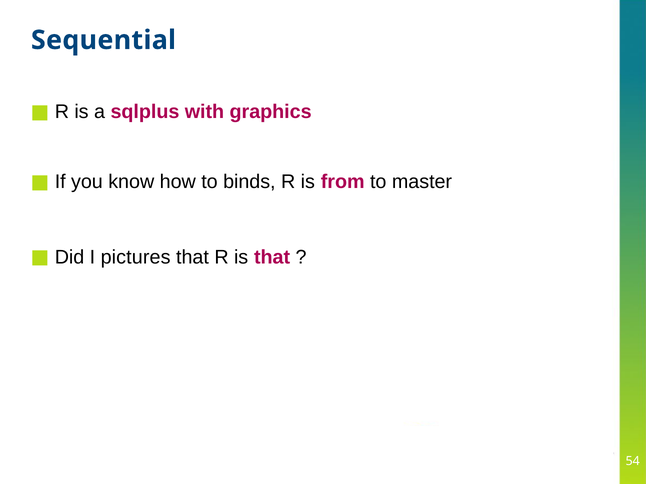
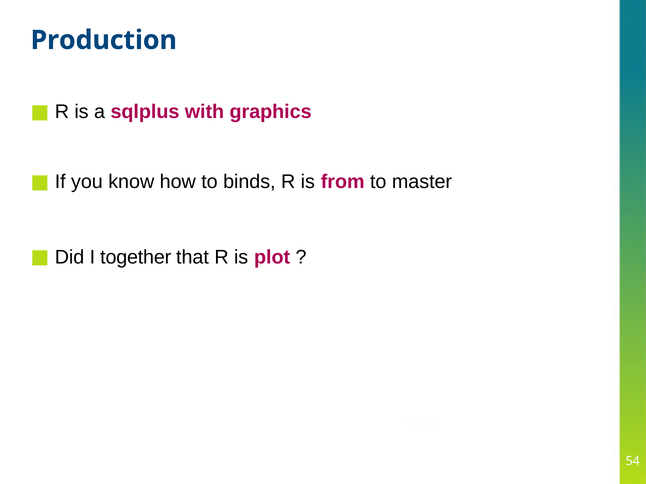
Sequential: Sequential -> Production
pictures: pictures -> together
is that: that -> plot
